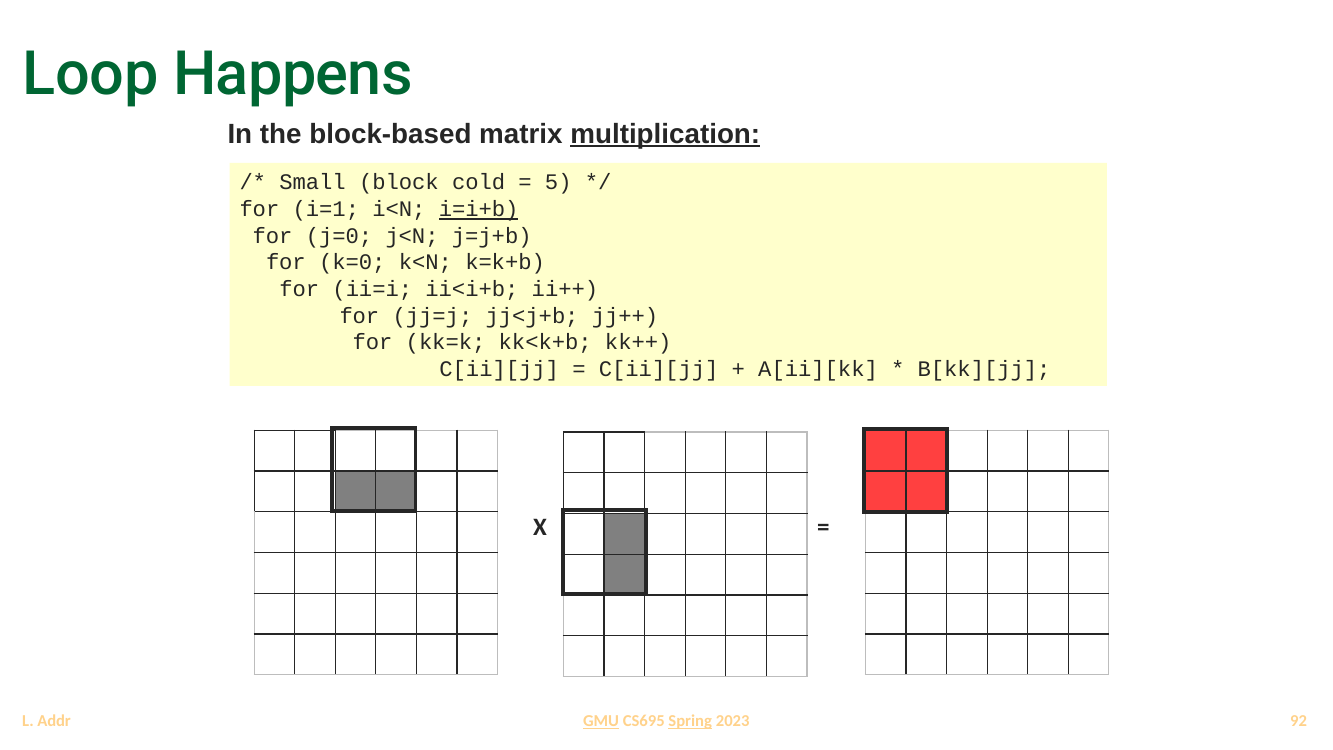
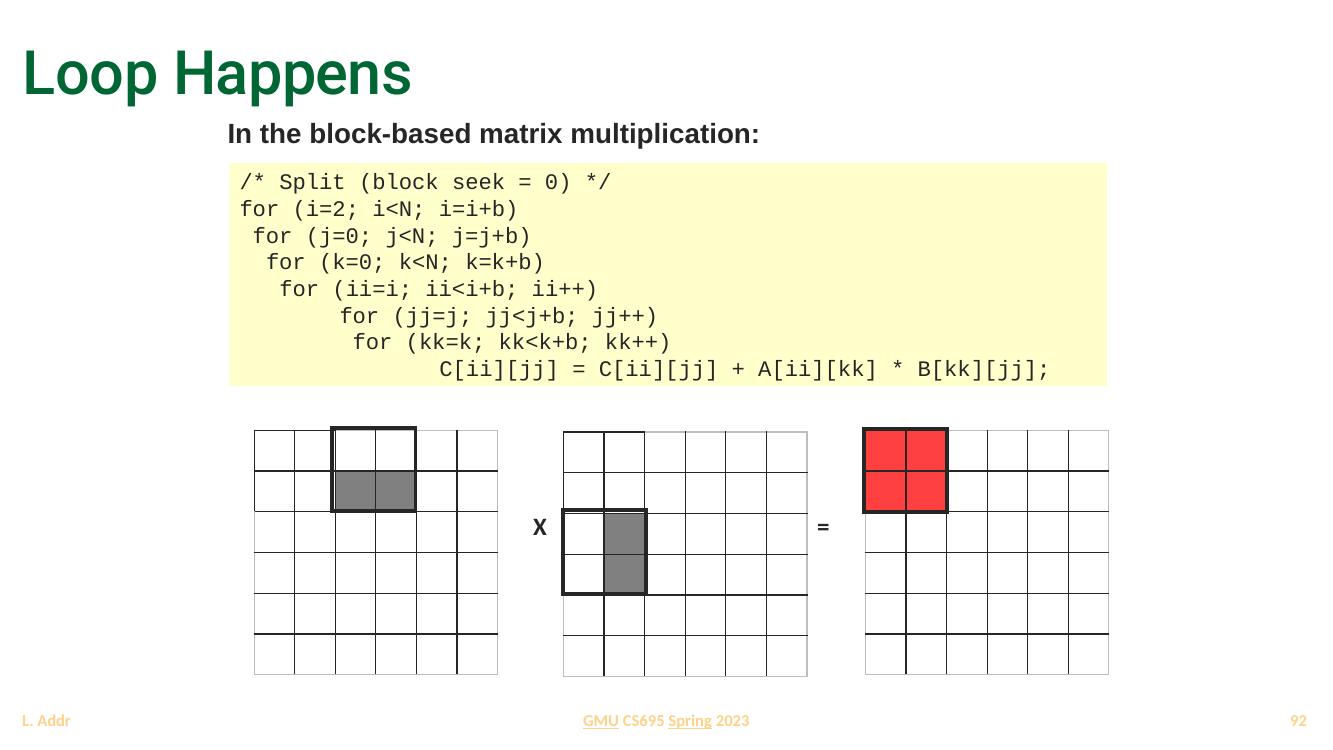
multiplication underline: present -> none
Small: Small -> Split
cold: cold -> seek
5: 5 -> 0
i=1: i=1 -> i=2
i=i+b underline: present -> none
